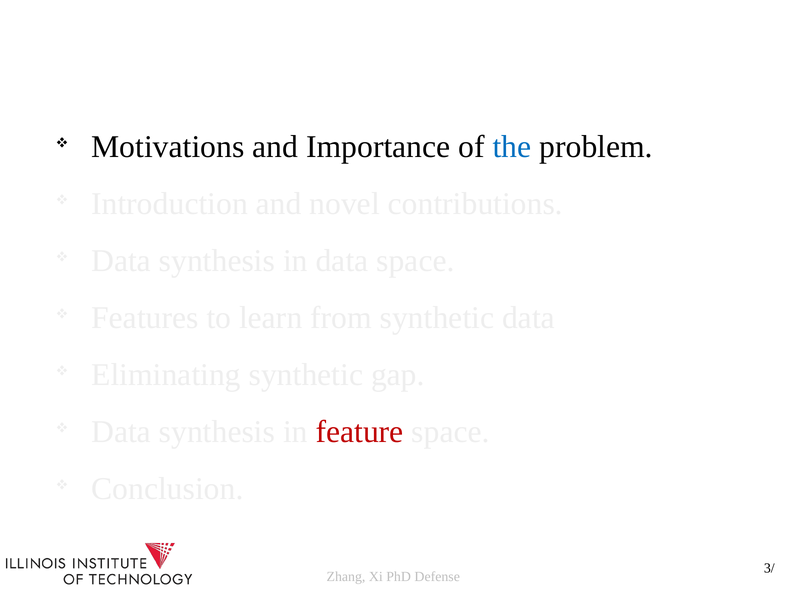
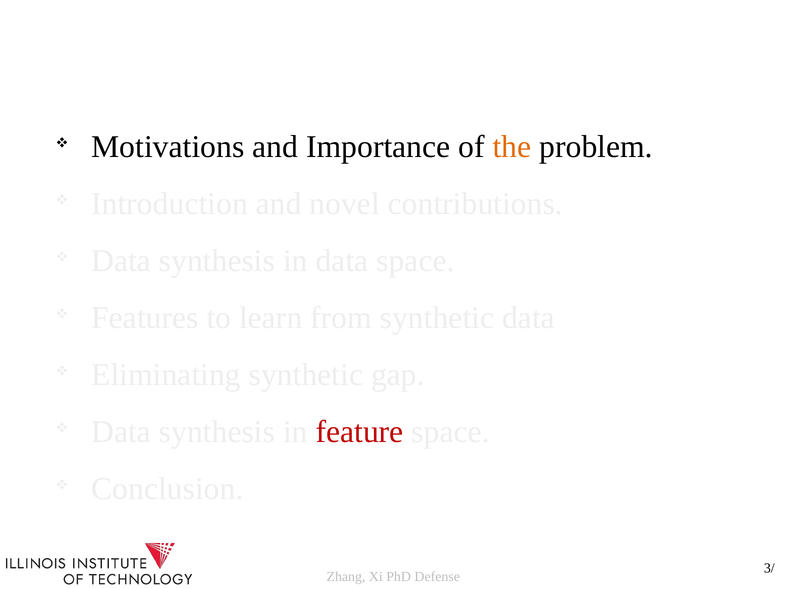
the colour: blue -> orange
